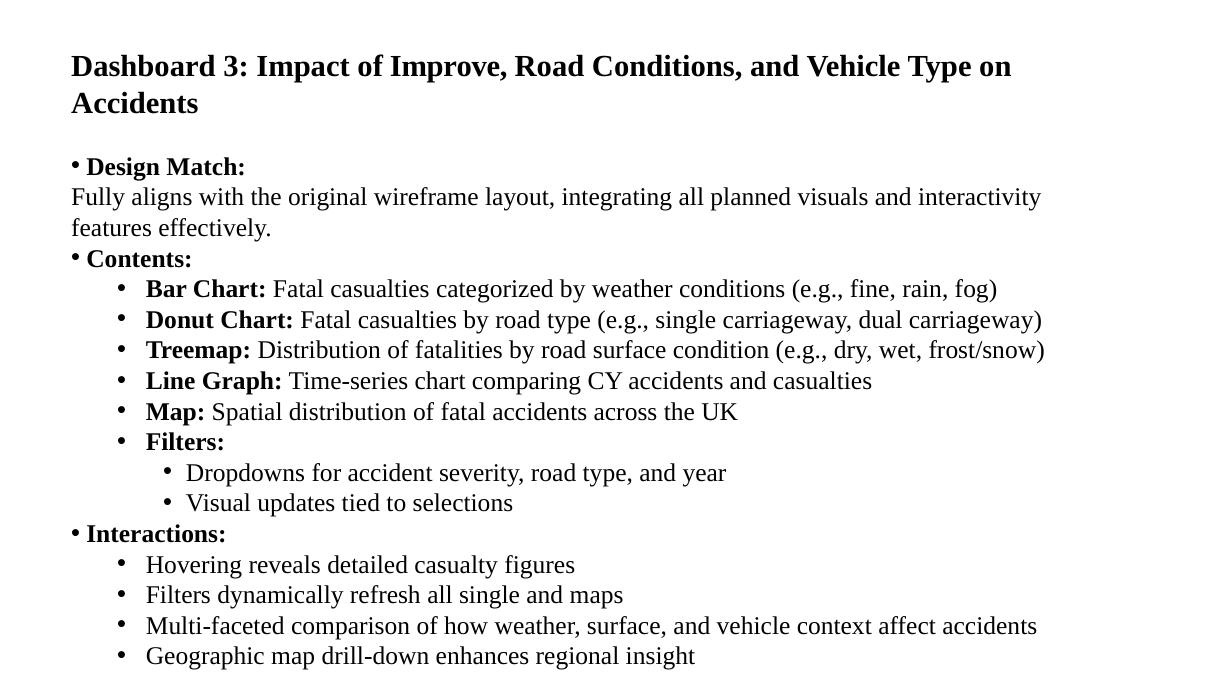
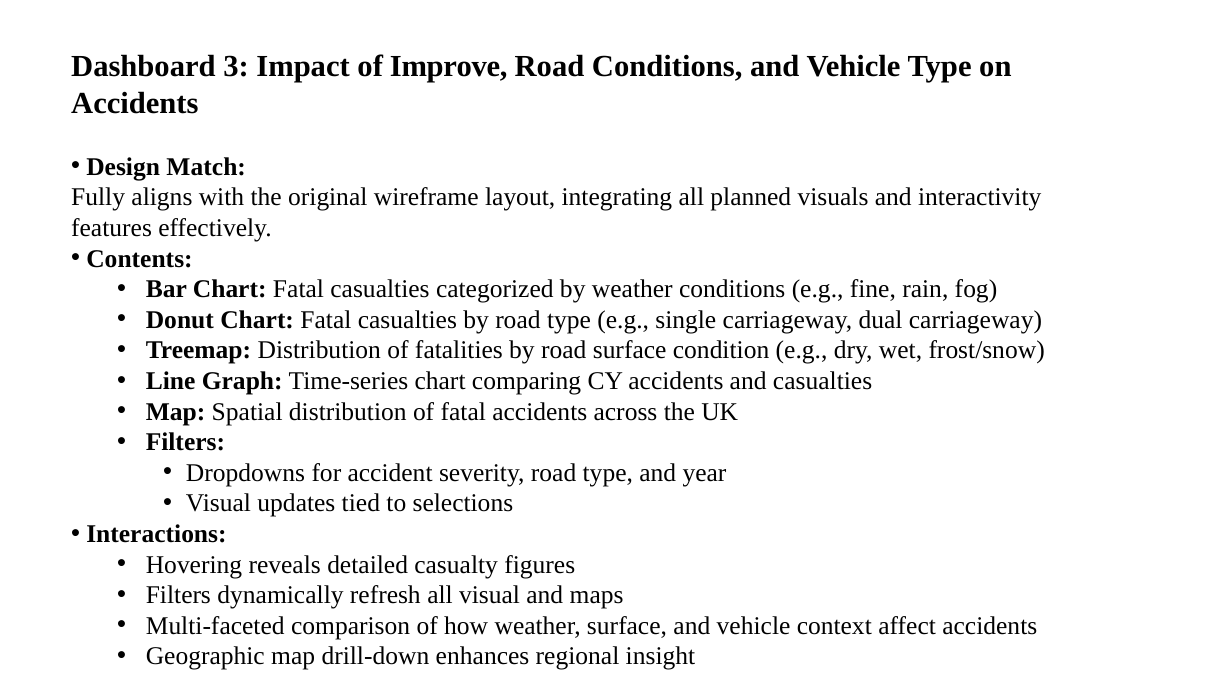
all single: single -> visual
